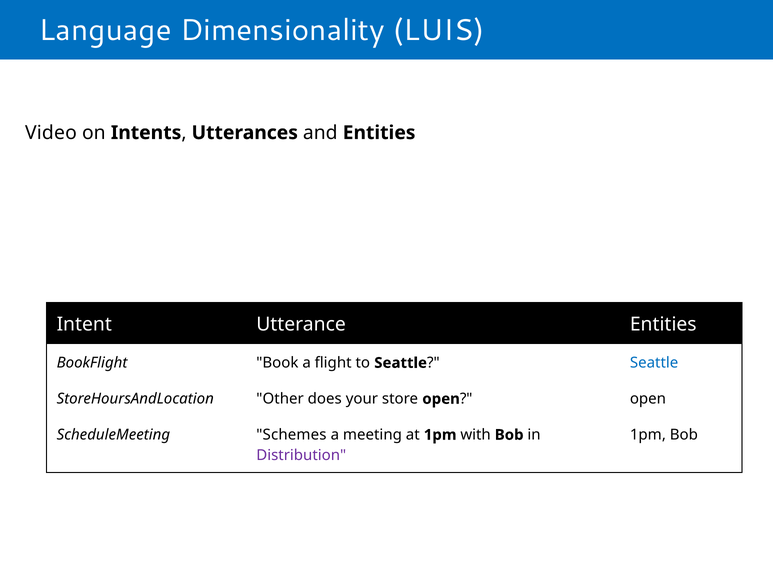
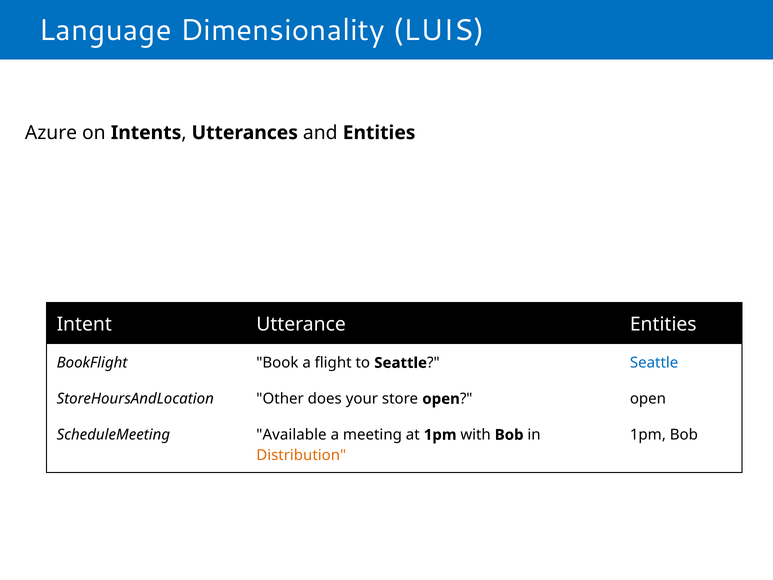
Video: Video -> Azure
Schemes: Schemes -> Available
Distribution colour: purple -> orange
